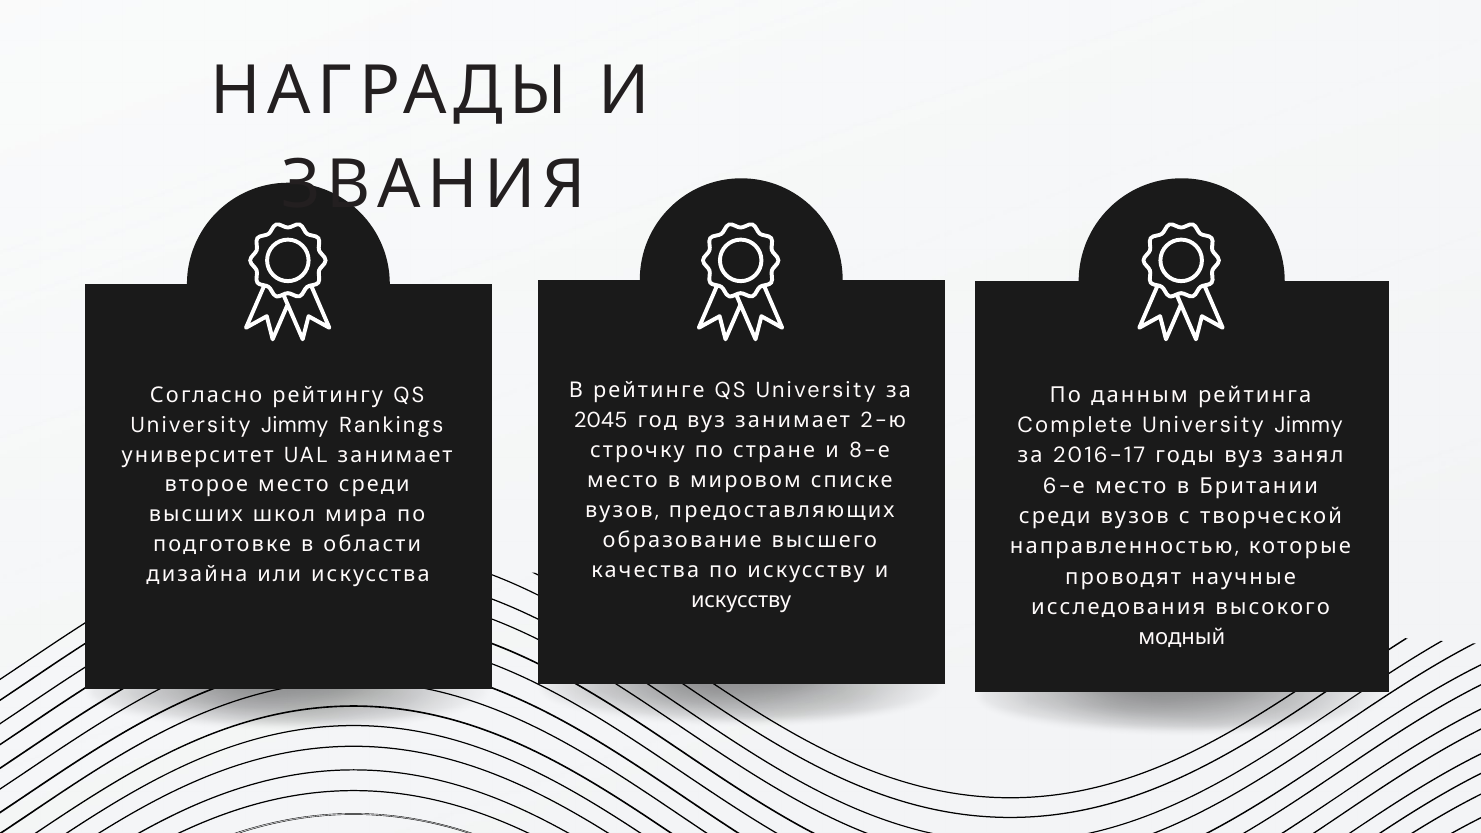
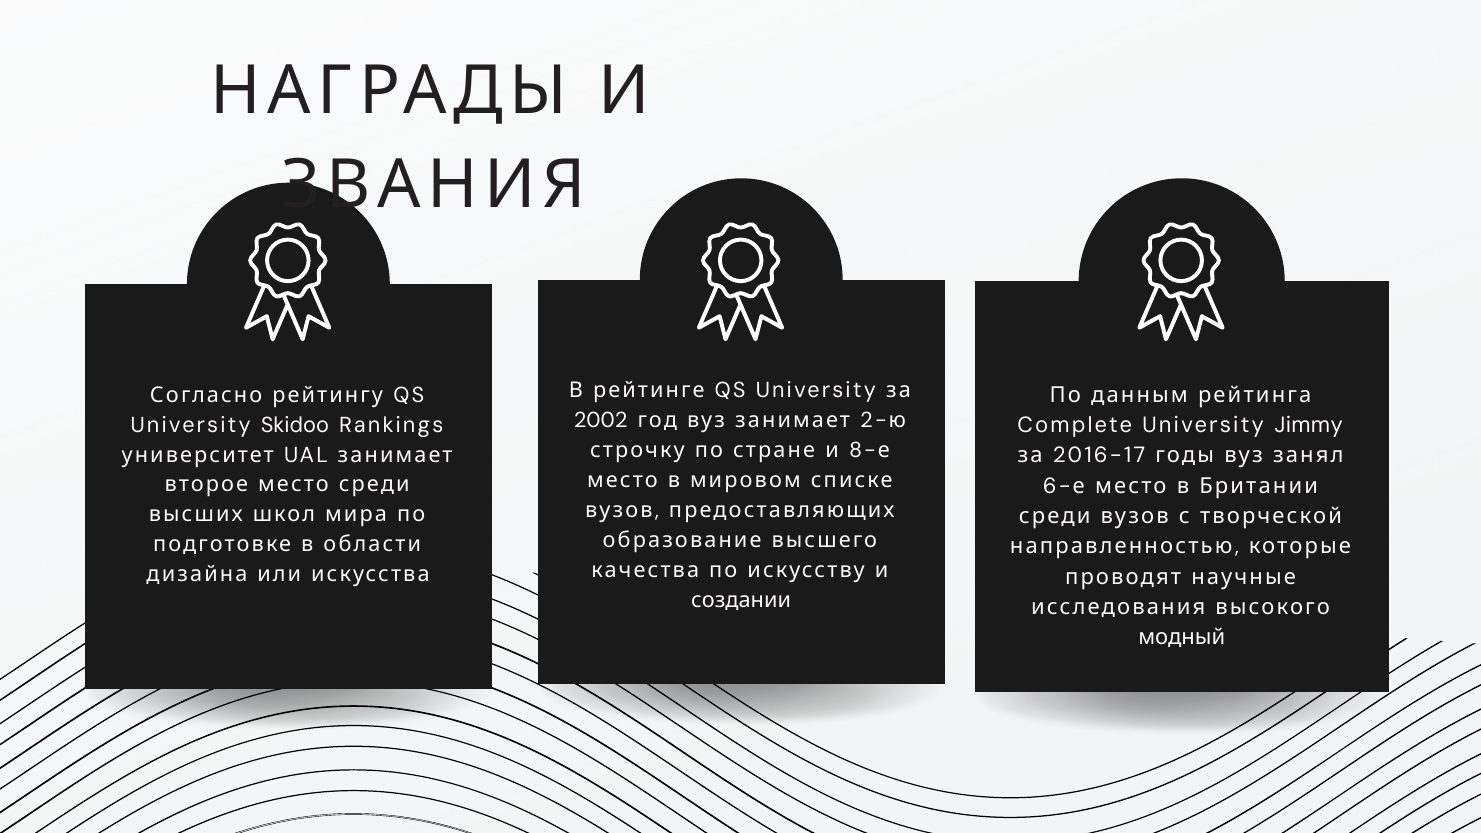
2045: 2045 -> 2002
Jimmy at (295, 425): Jimmy -> Skidoo
искусству at (741, 600): искусству -> создании
